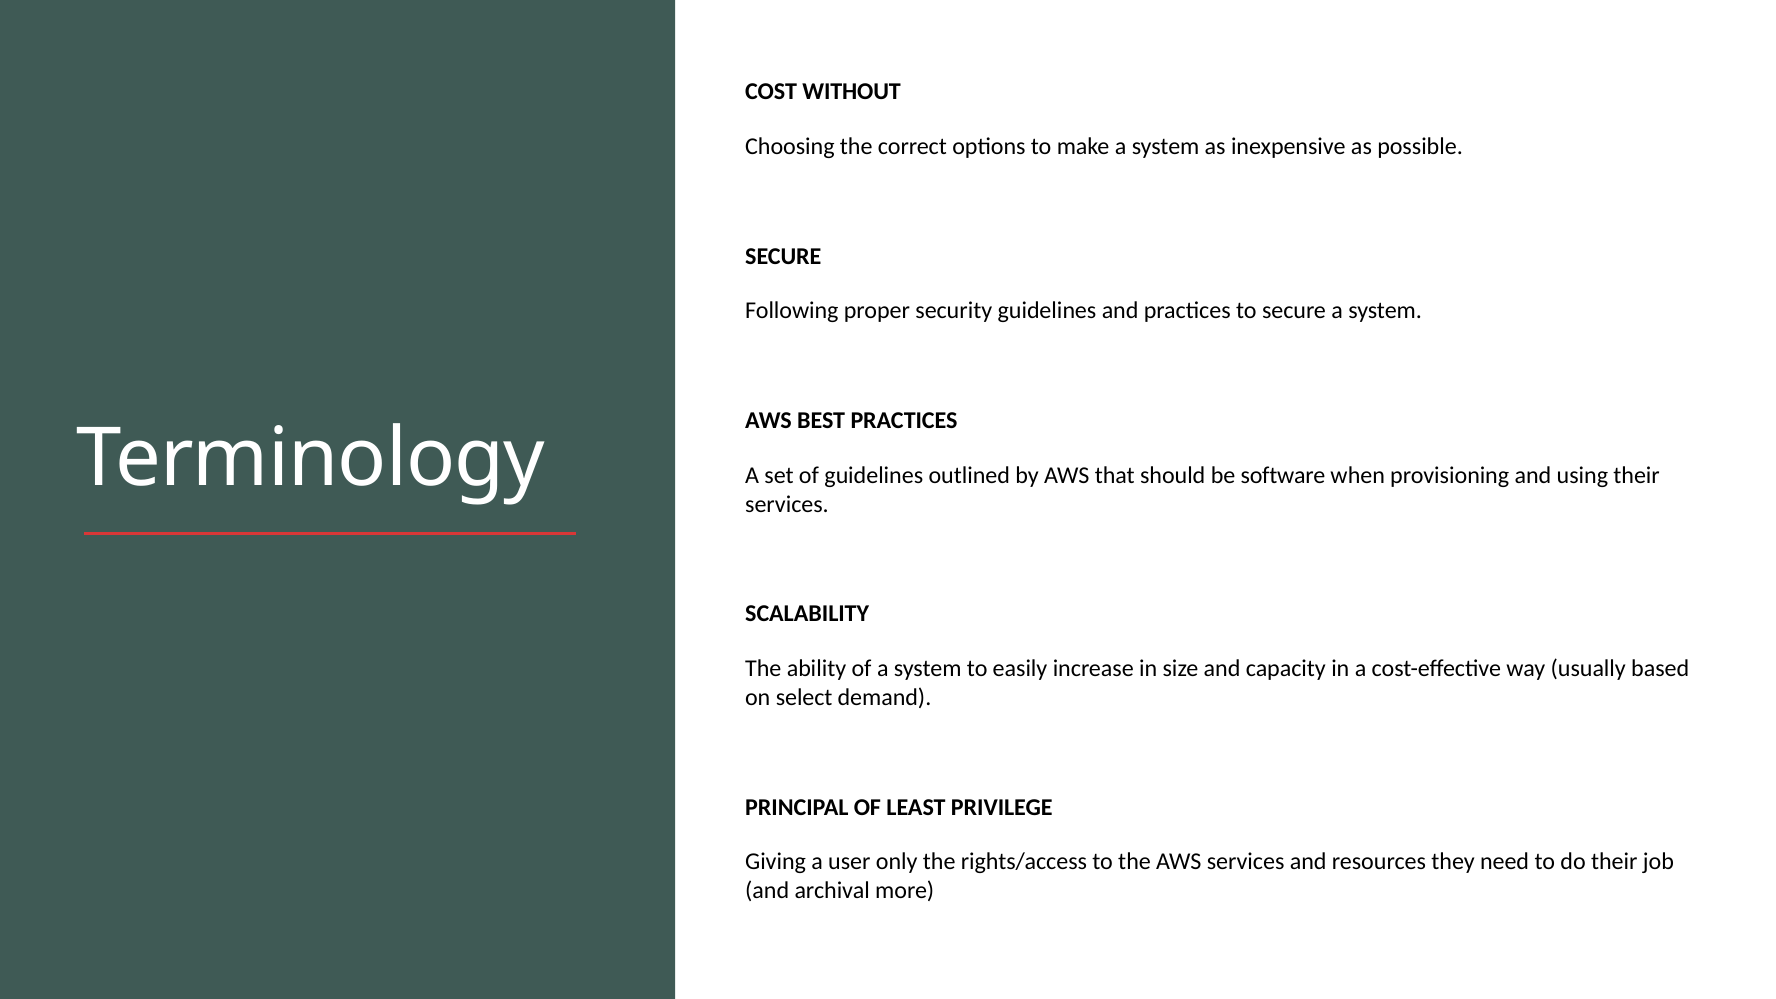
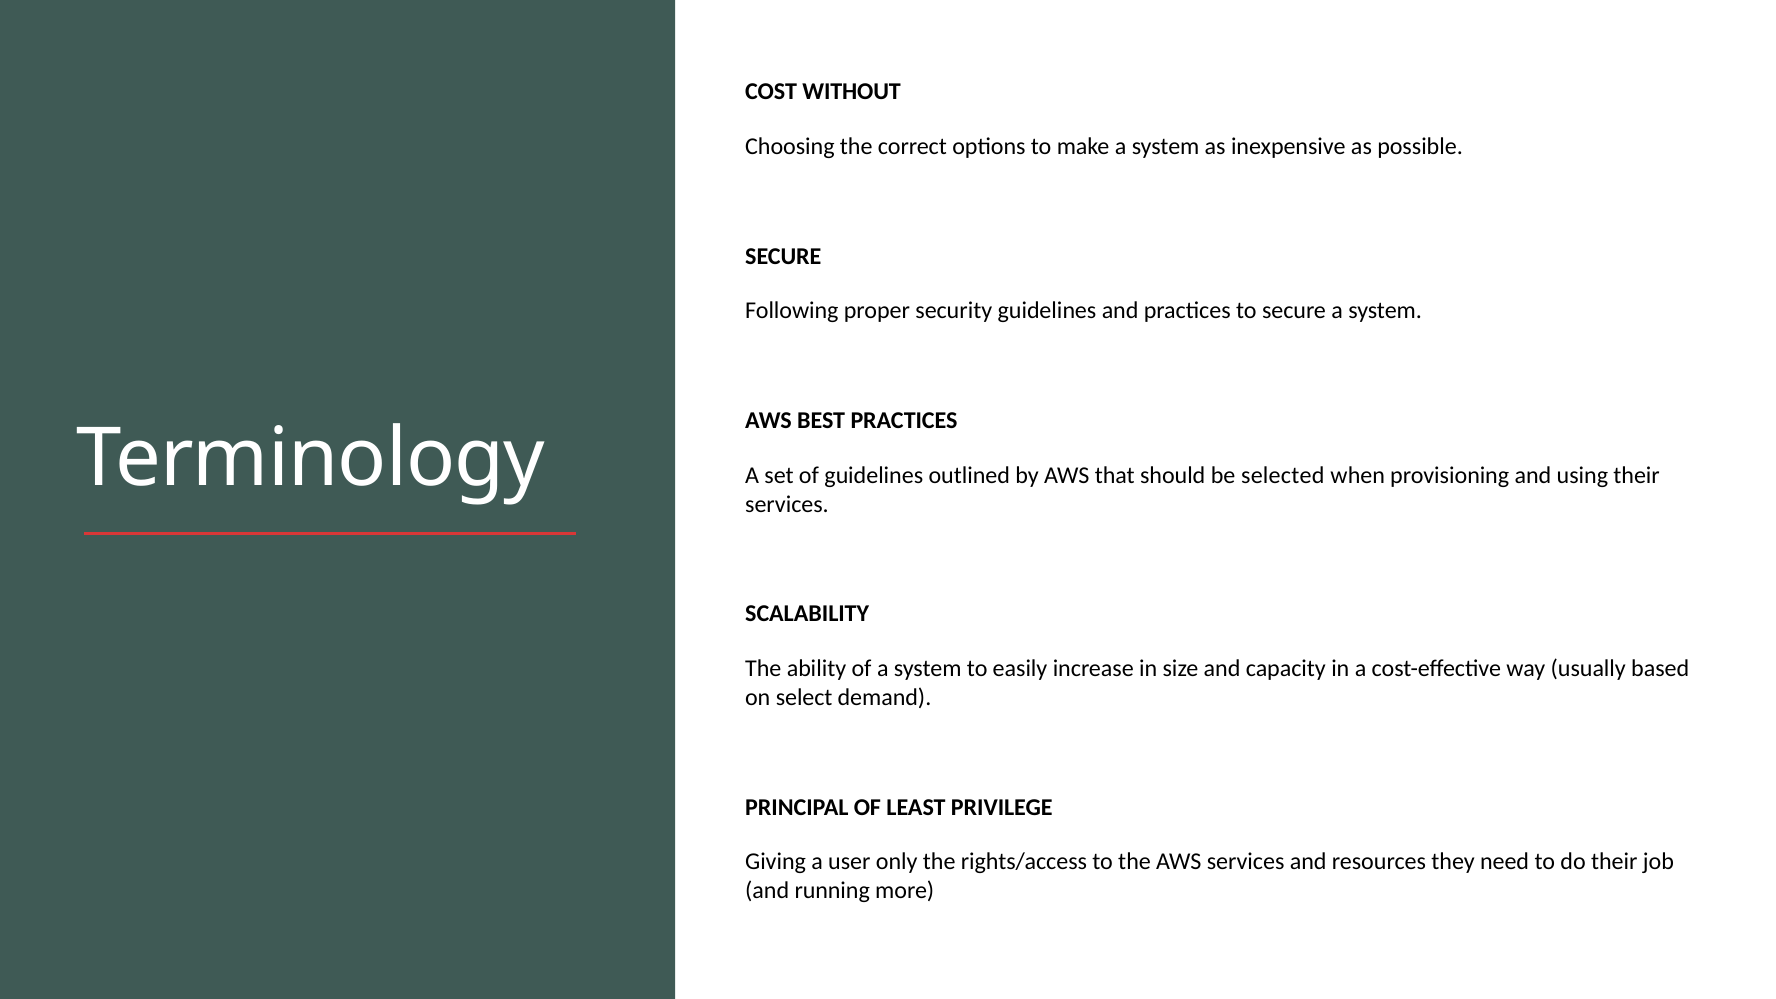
software: software -> selected
archival: archival -> running
